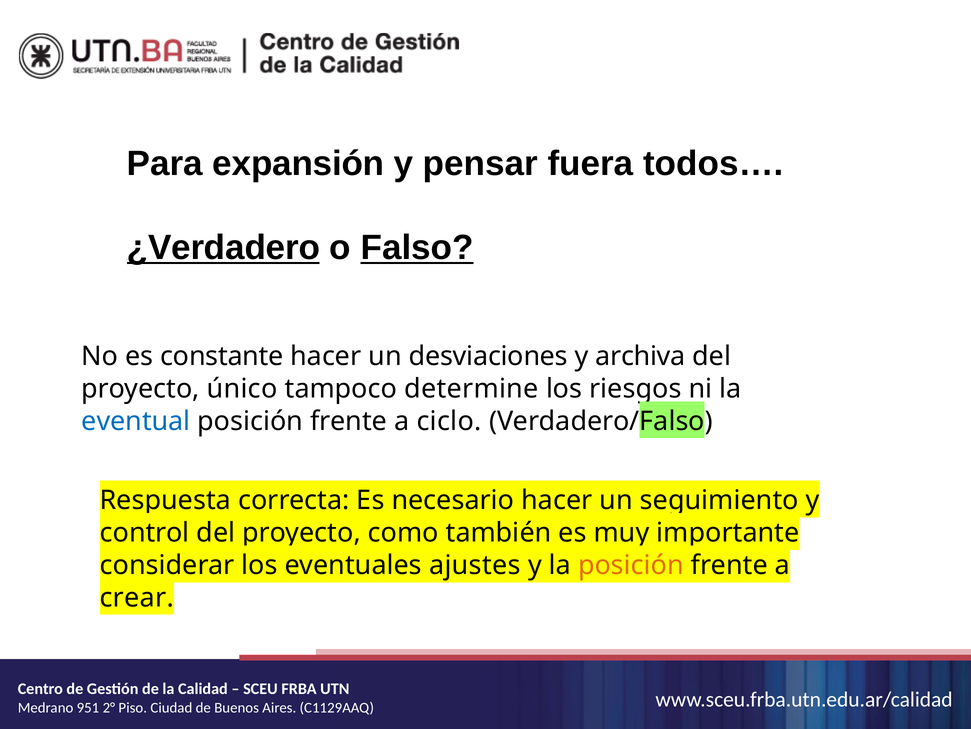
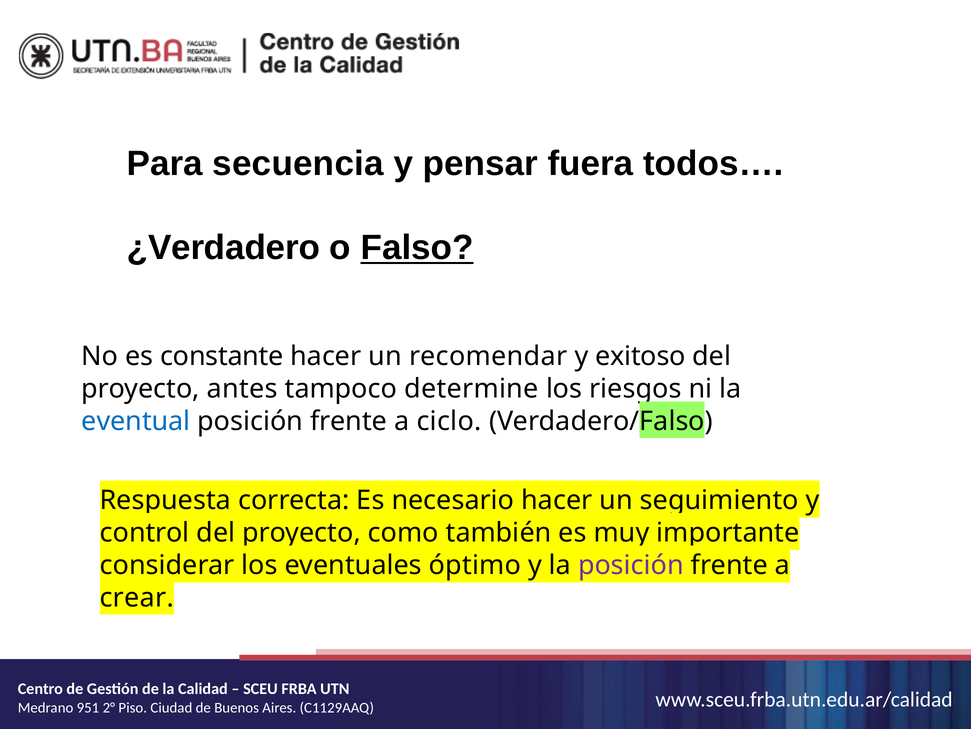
expansión: expansión -> secuencia
¿Verdadero underline: present -> none
desviaciones: desviaciones -> recomendar
archiva: archiva -> exitoso
único: único -> antes
ajustes: ajustes -> óptimo
posición at (631, 565) colour: orange -> purple
